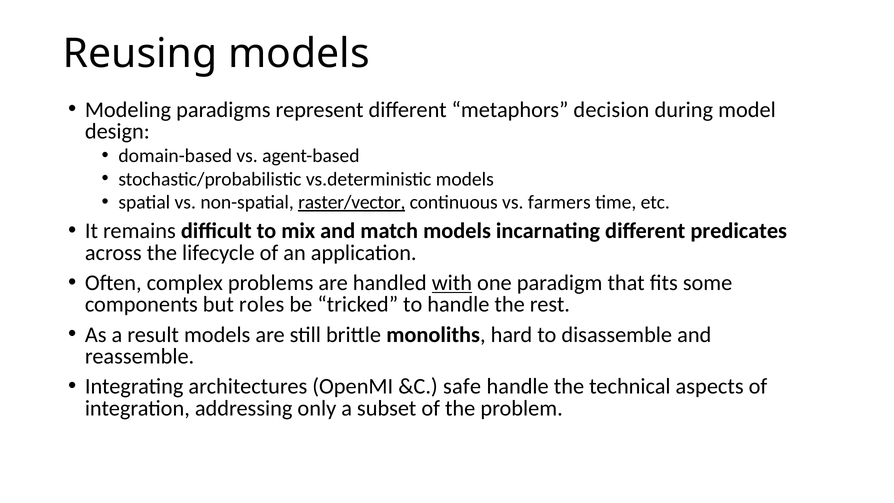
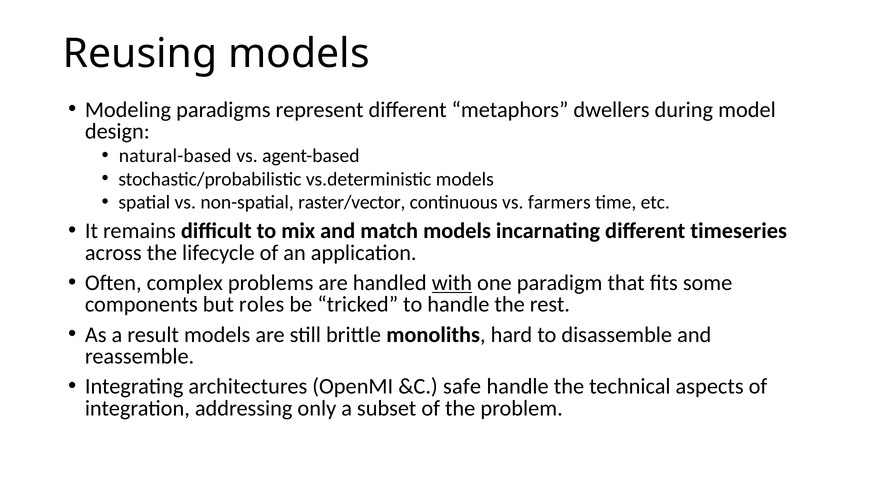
decision: decision -> dwellers
domain-based: domain-based -> natural-based
raster/vector underline: present -> none
predicates: predicates -> timeseries
